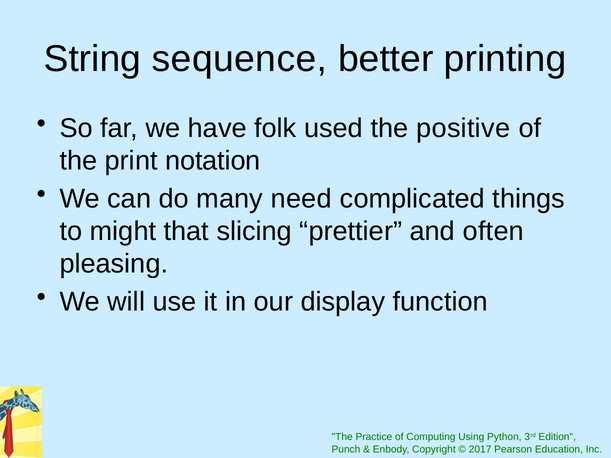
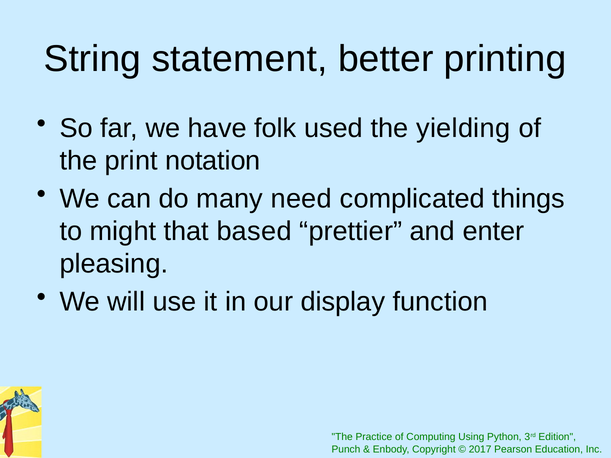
sequence: sequence -> statement
positive: positive -> yielding
slicing: slicing -> based
often: often -> enter
